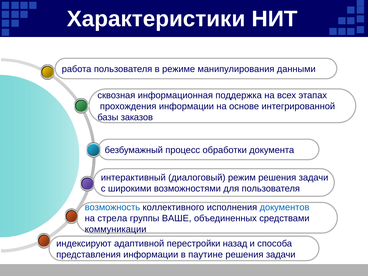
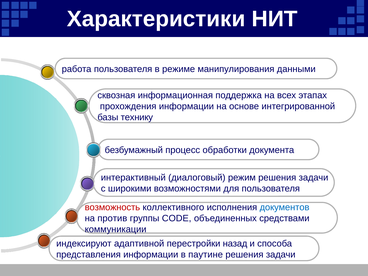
заказов: заказов -> технику
возможность colour: blue -> red
стрела: стрела -> против
ВАШЕ: ВАШЕ -> CODE
